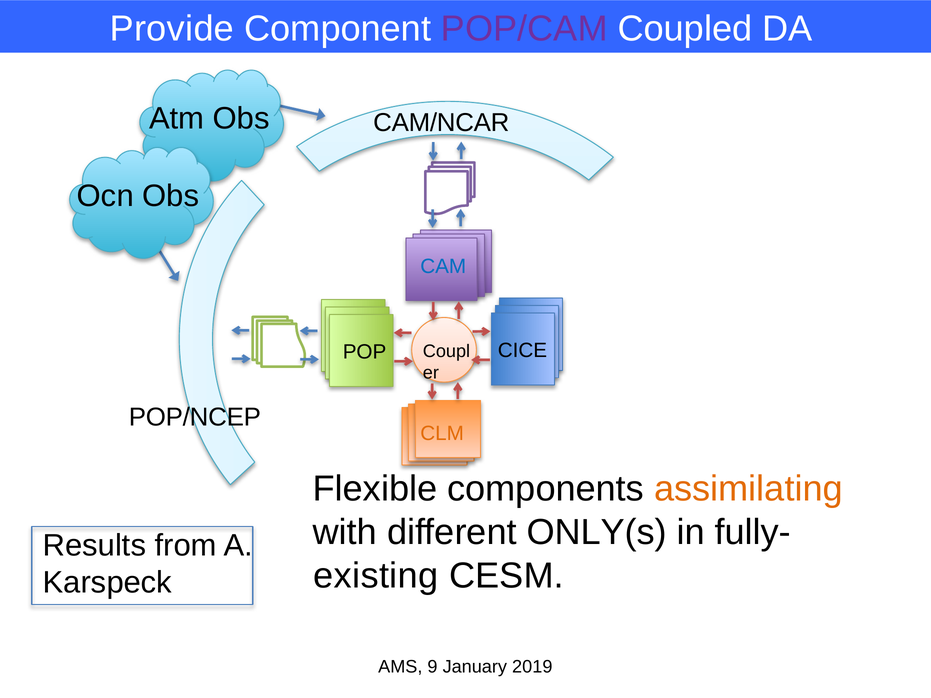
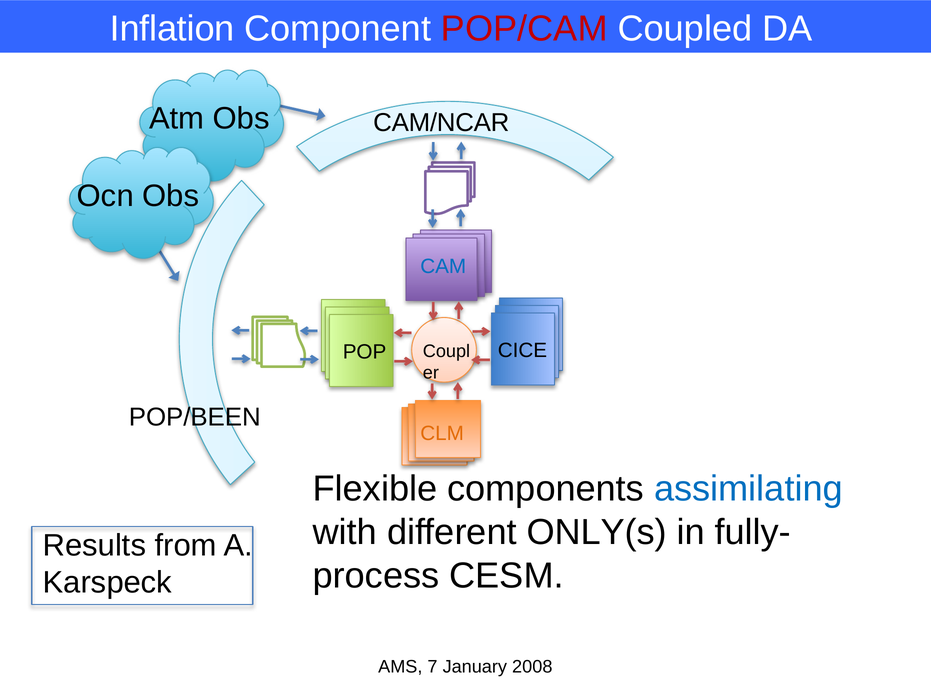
Provide: Provide -> Inflation
POP/CAM colour: purple -> red
POP/NCEP: POP/NCEP -> POP/BEEN
assimilating colour: orange -> blue
existing: existing -> process
9: 9 -> 7
2019: 2019 -> 2008
